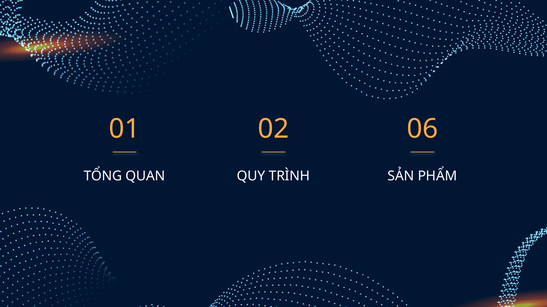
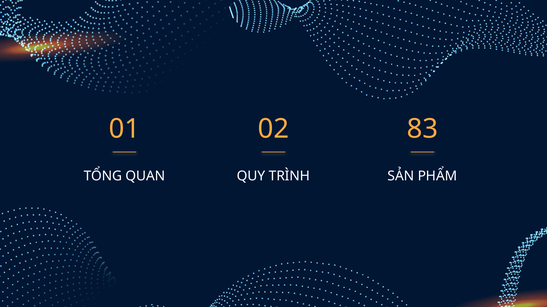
06: 06 -> 83
